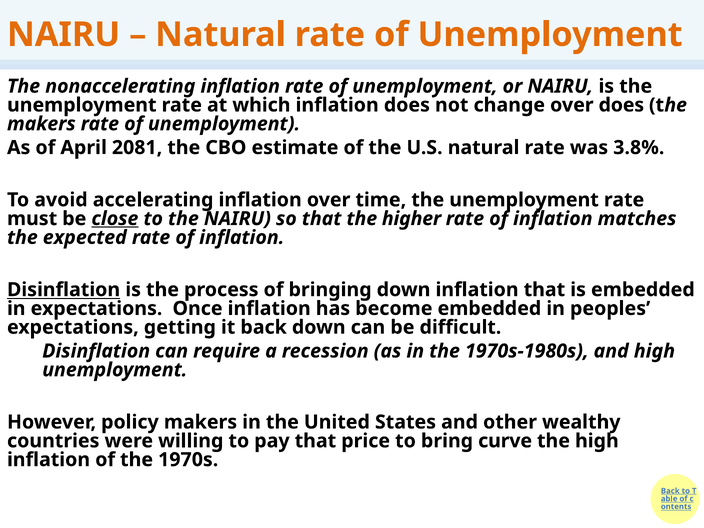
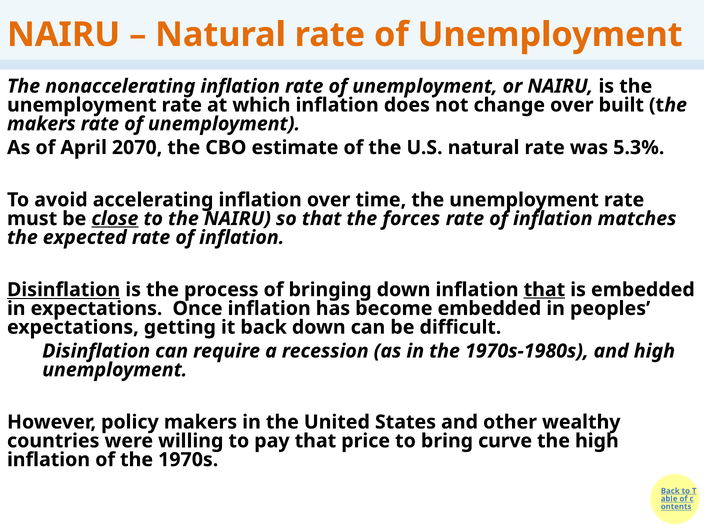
over does: does -> built
2081: 2081 -> 2070
3.8%: 3.8% -> 5.3%
higher: higher -> forces
that at (544, 290) underline: none -> present
